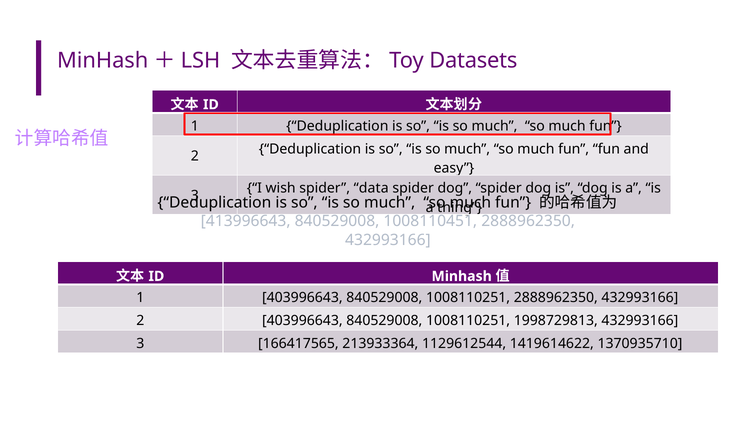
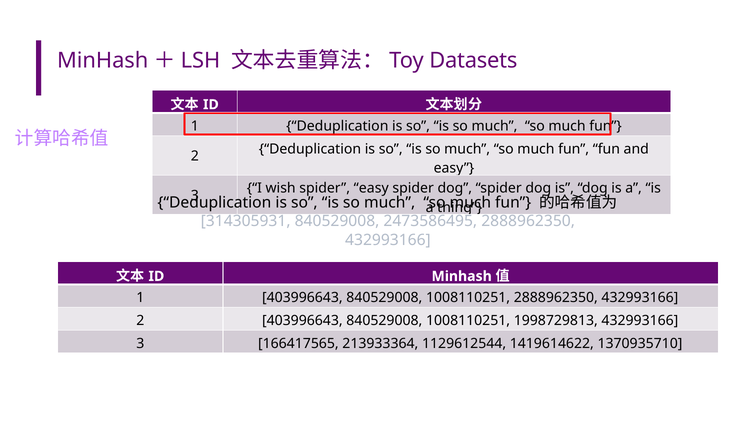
spider data: data -> easy
413996643: 413996643 -> 314305931
1008110451: 1008110451 -> 2473586495
